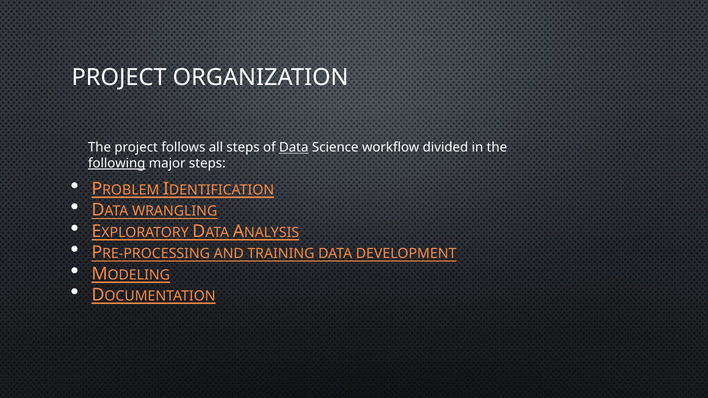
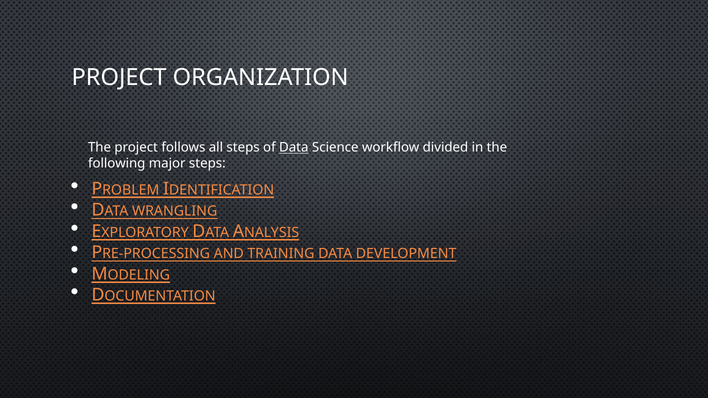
following underline: present -> none
